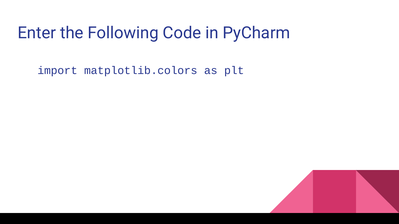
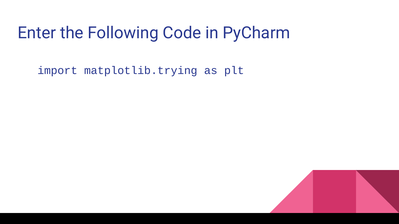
matplotlib.colors: matplotlib.colors -> matplotlib.trying
